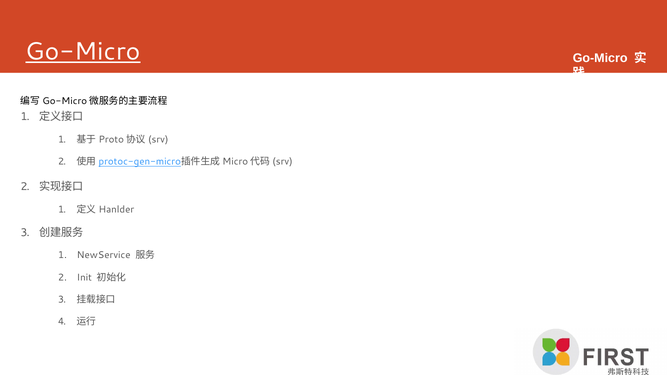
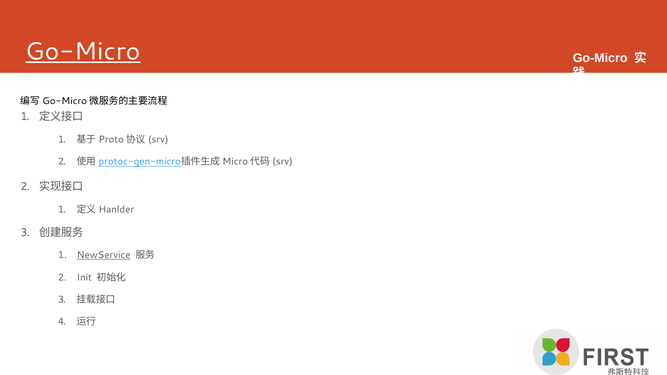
NewService underline: none -> present
